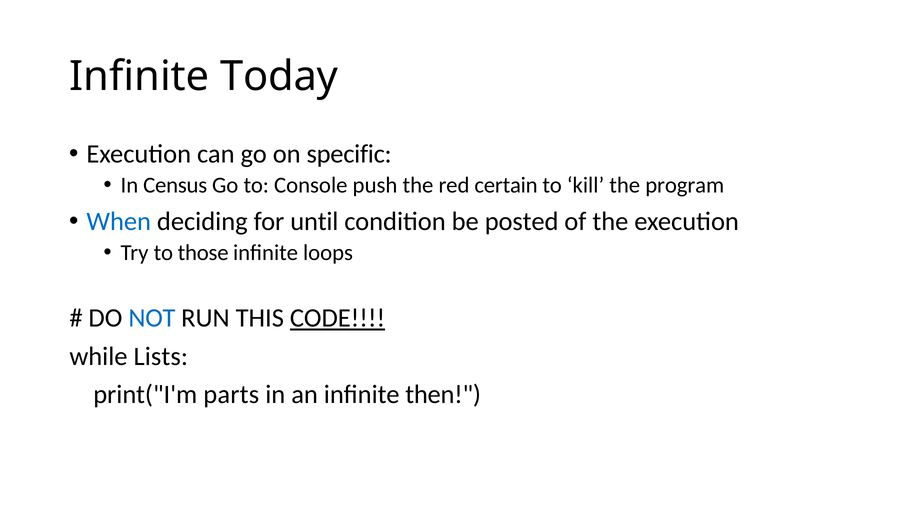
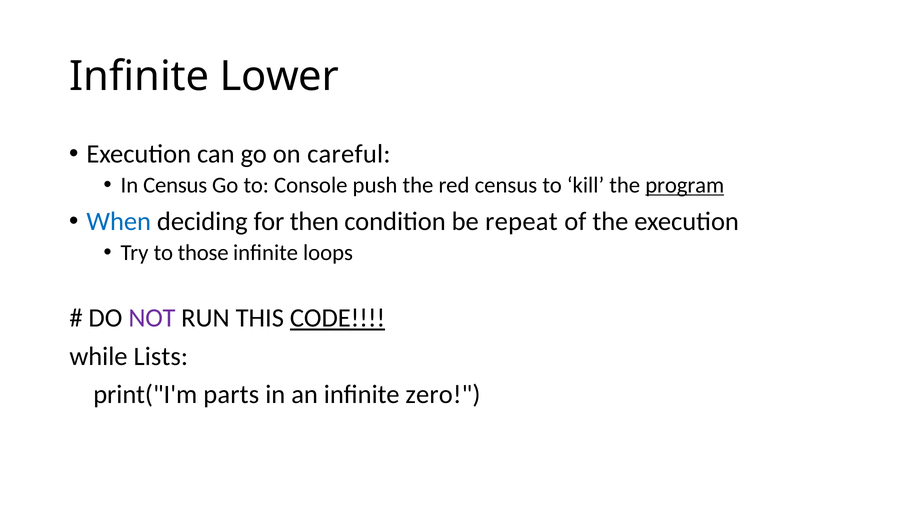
Today: Today -> Lower
specific: specific -> careful
red certain: certain -> census
program underline: none -> present
until: until -> then
posted: posted -> repeat
NOT colour: blue -> purple
then: then -> zero
